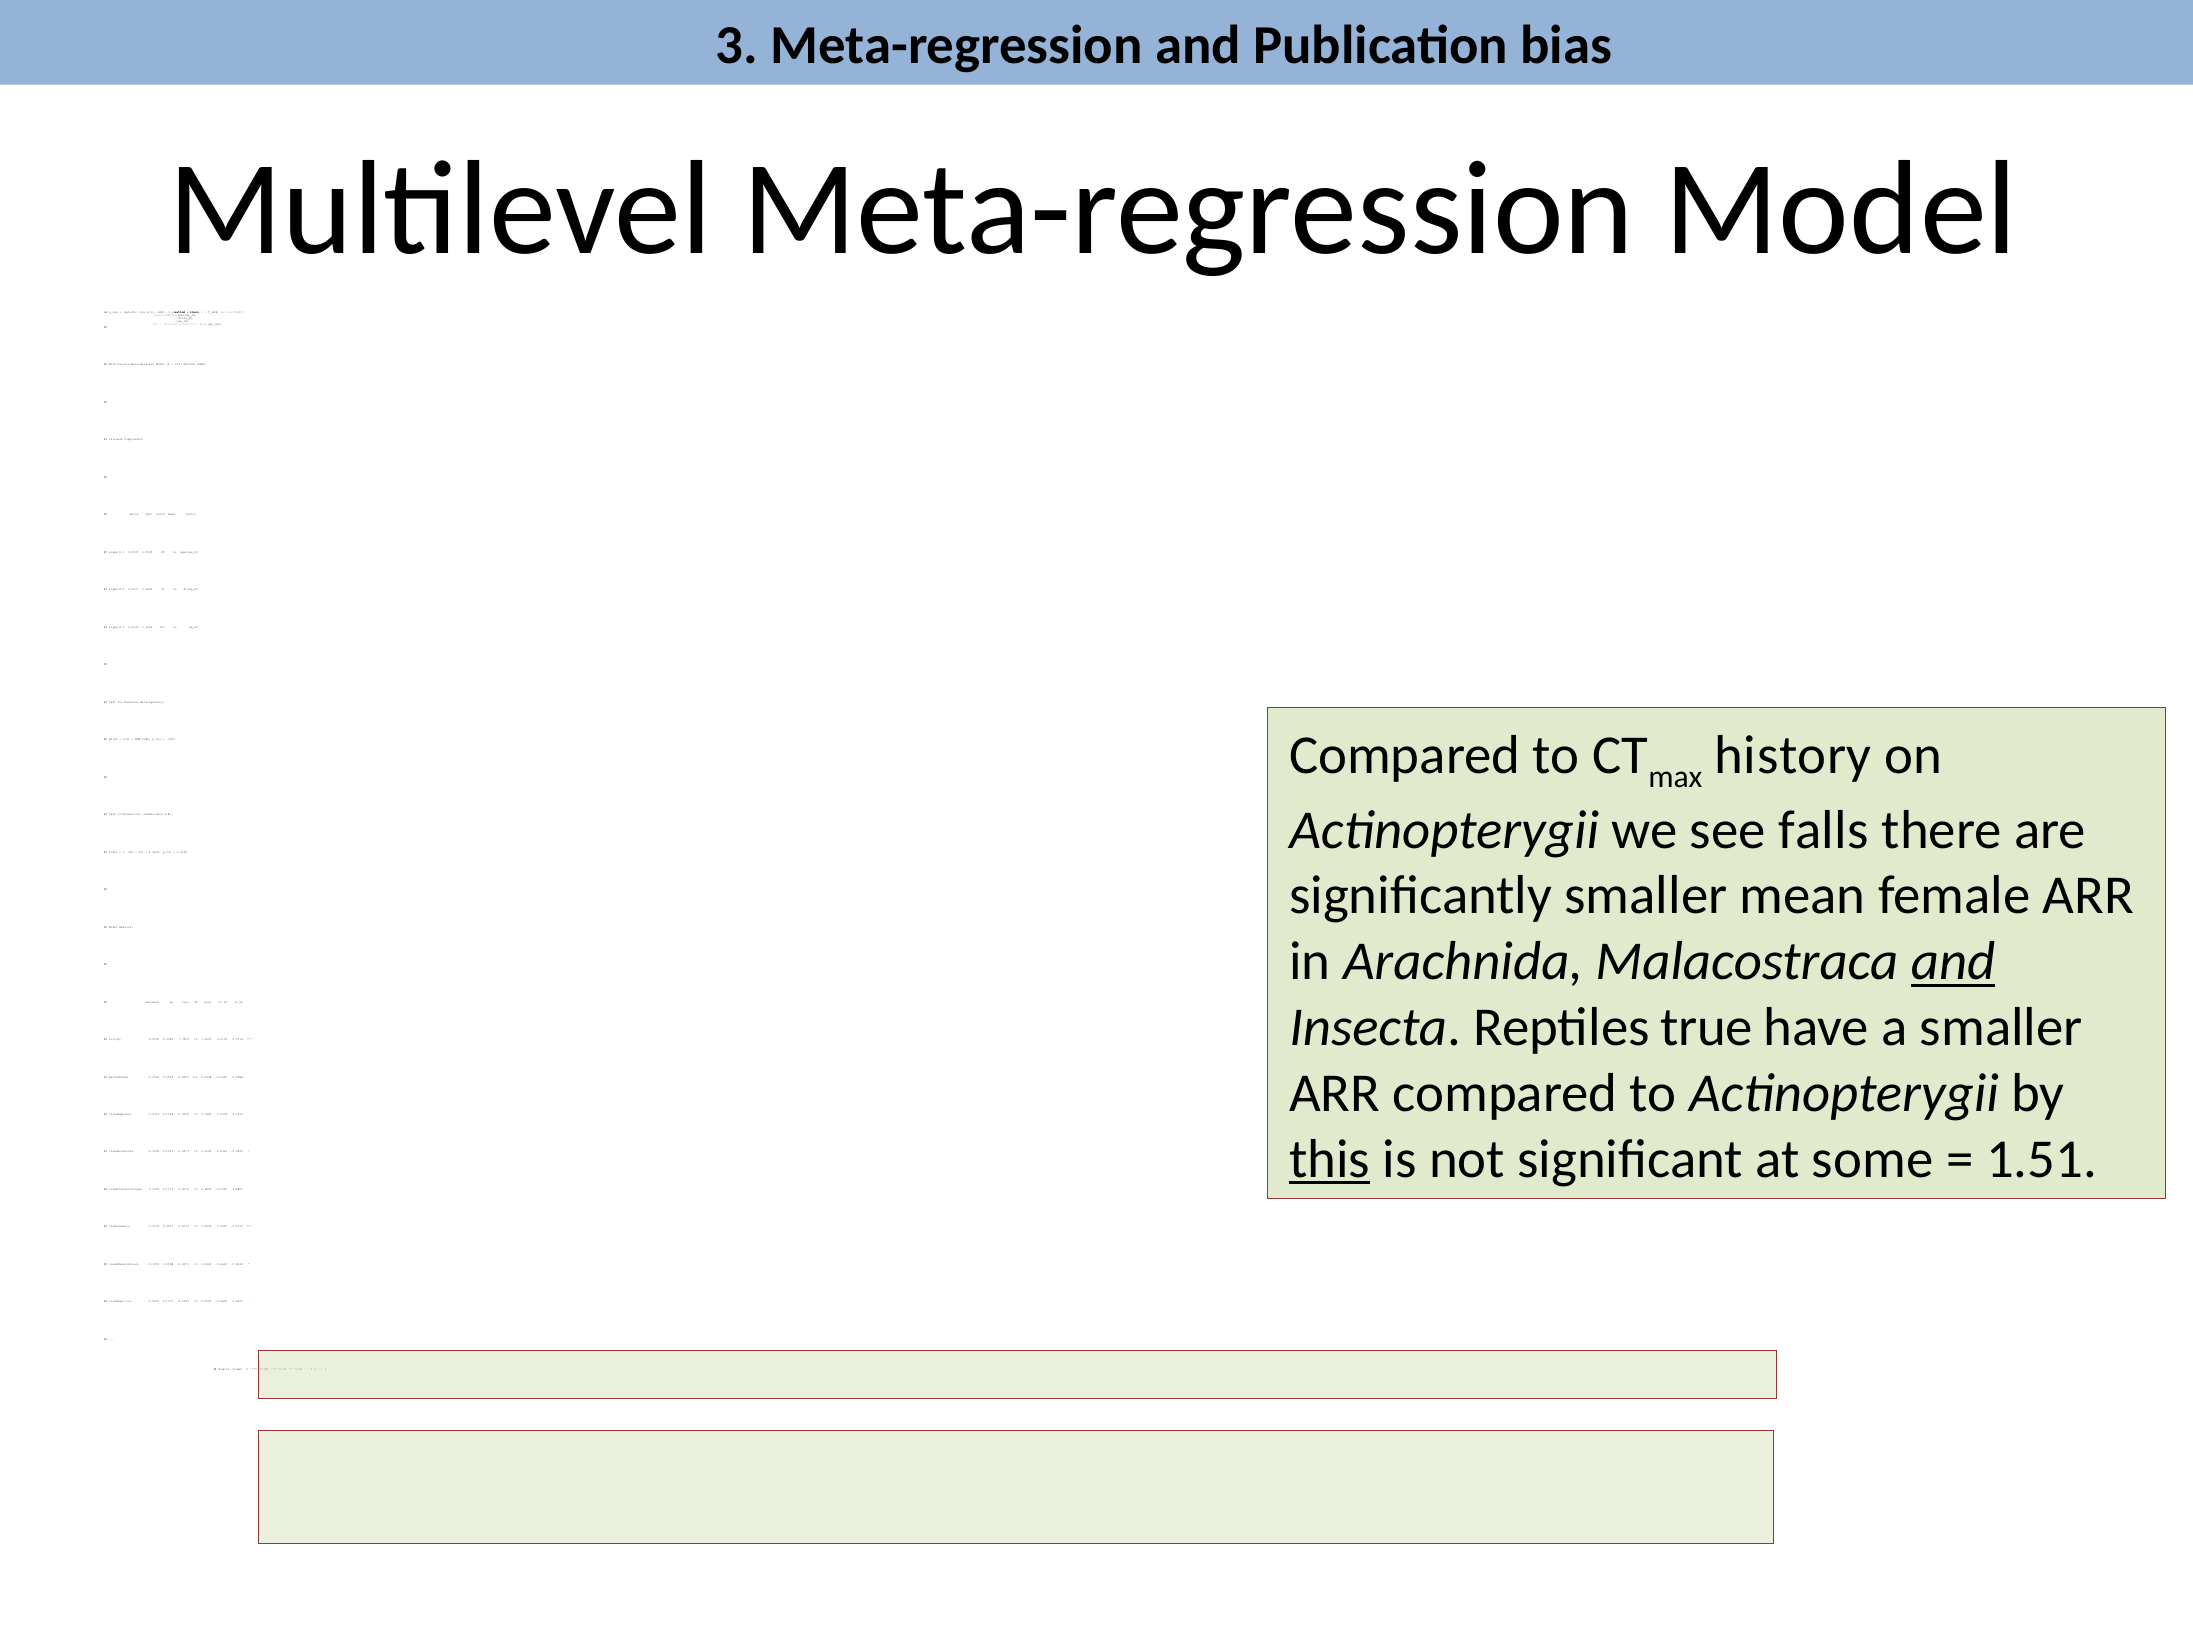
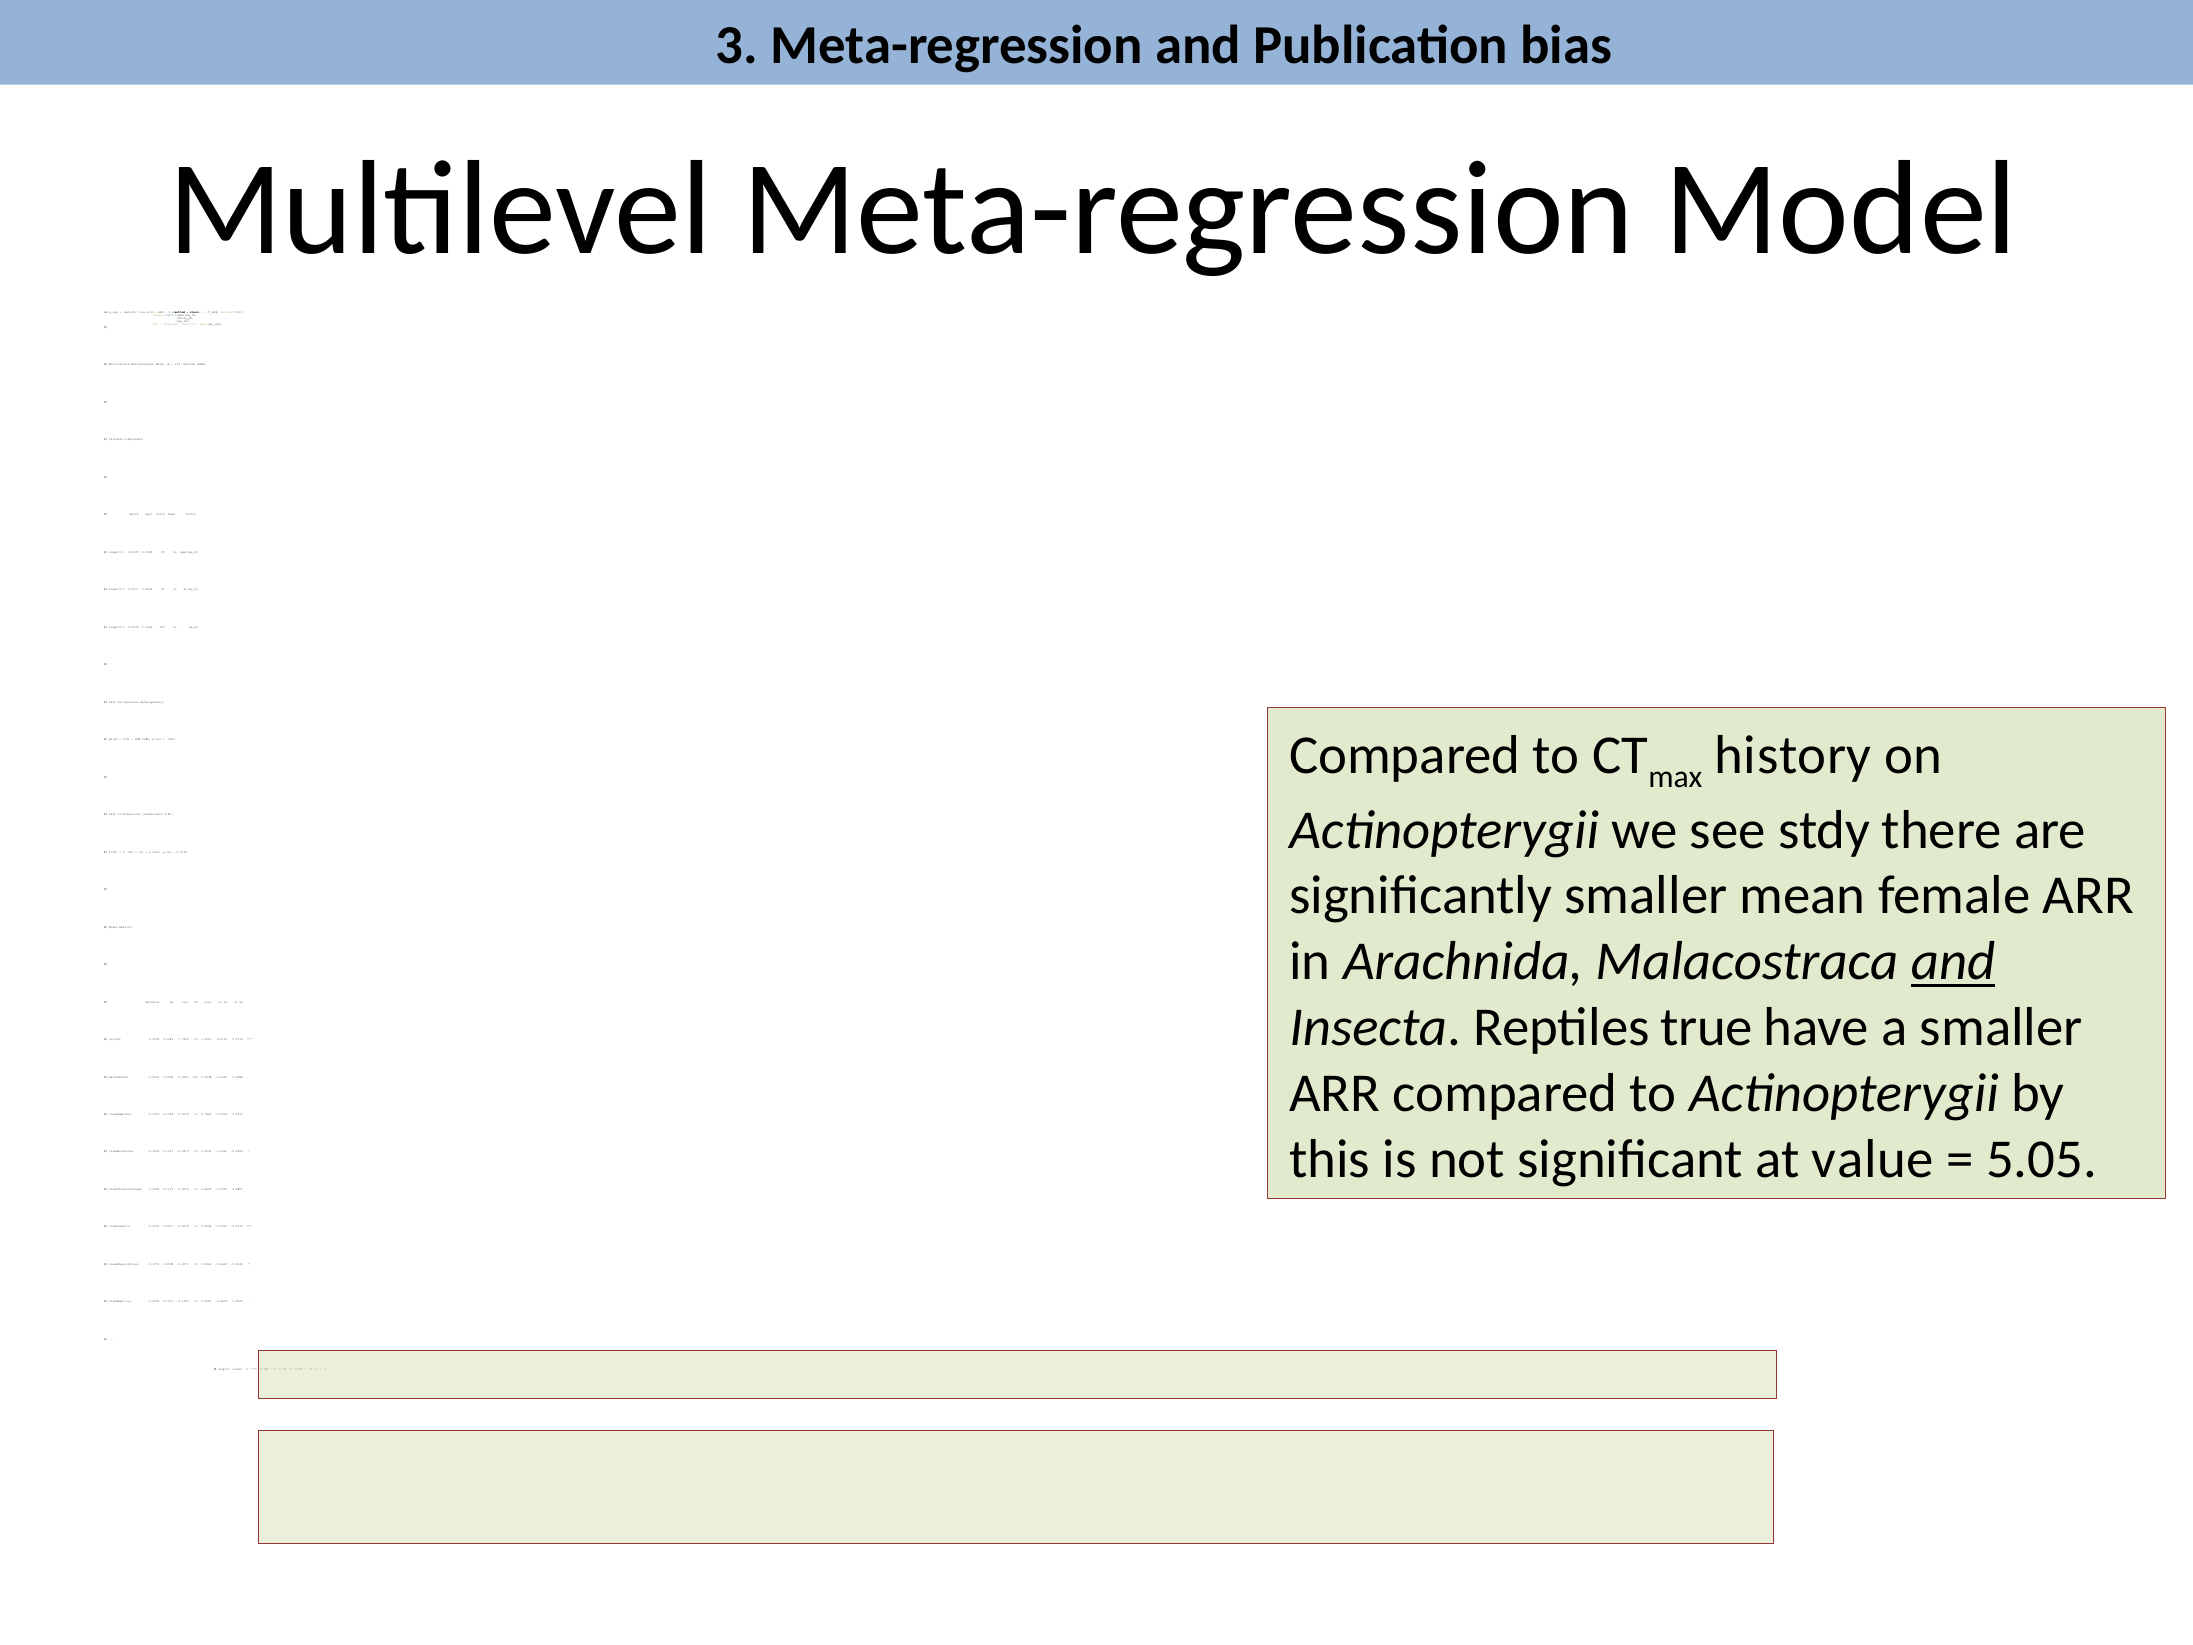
falls: falls -> stdy
this underline: present -> none
some: some -> value
1.51: 1.51 -> 5.05
